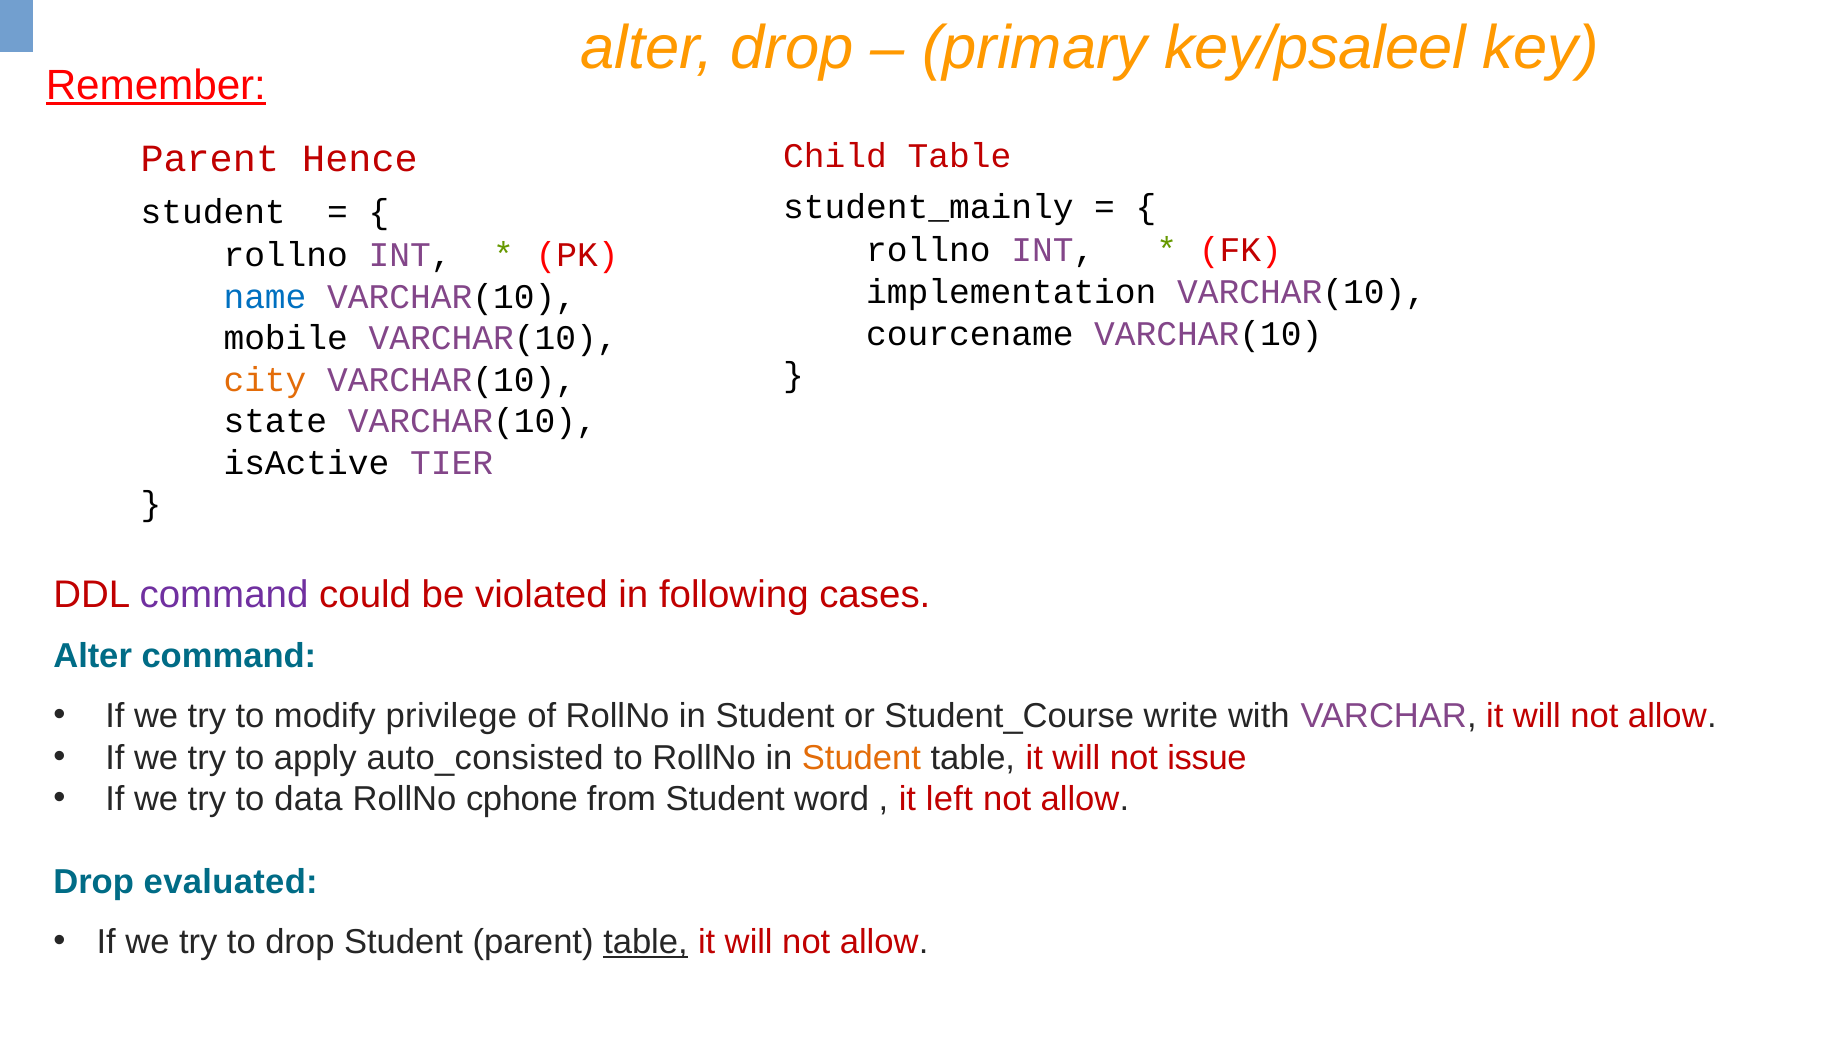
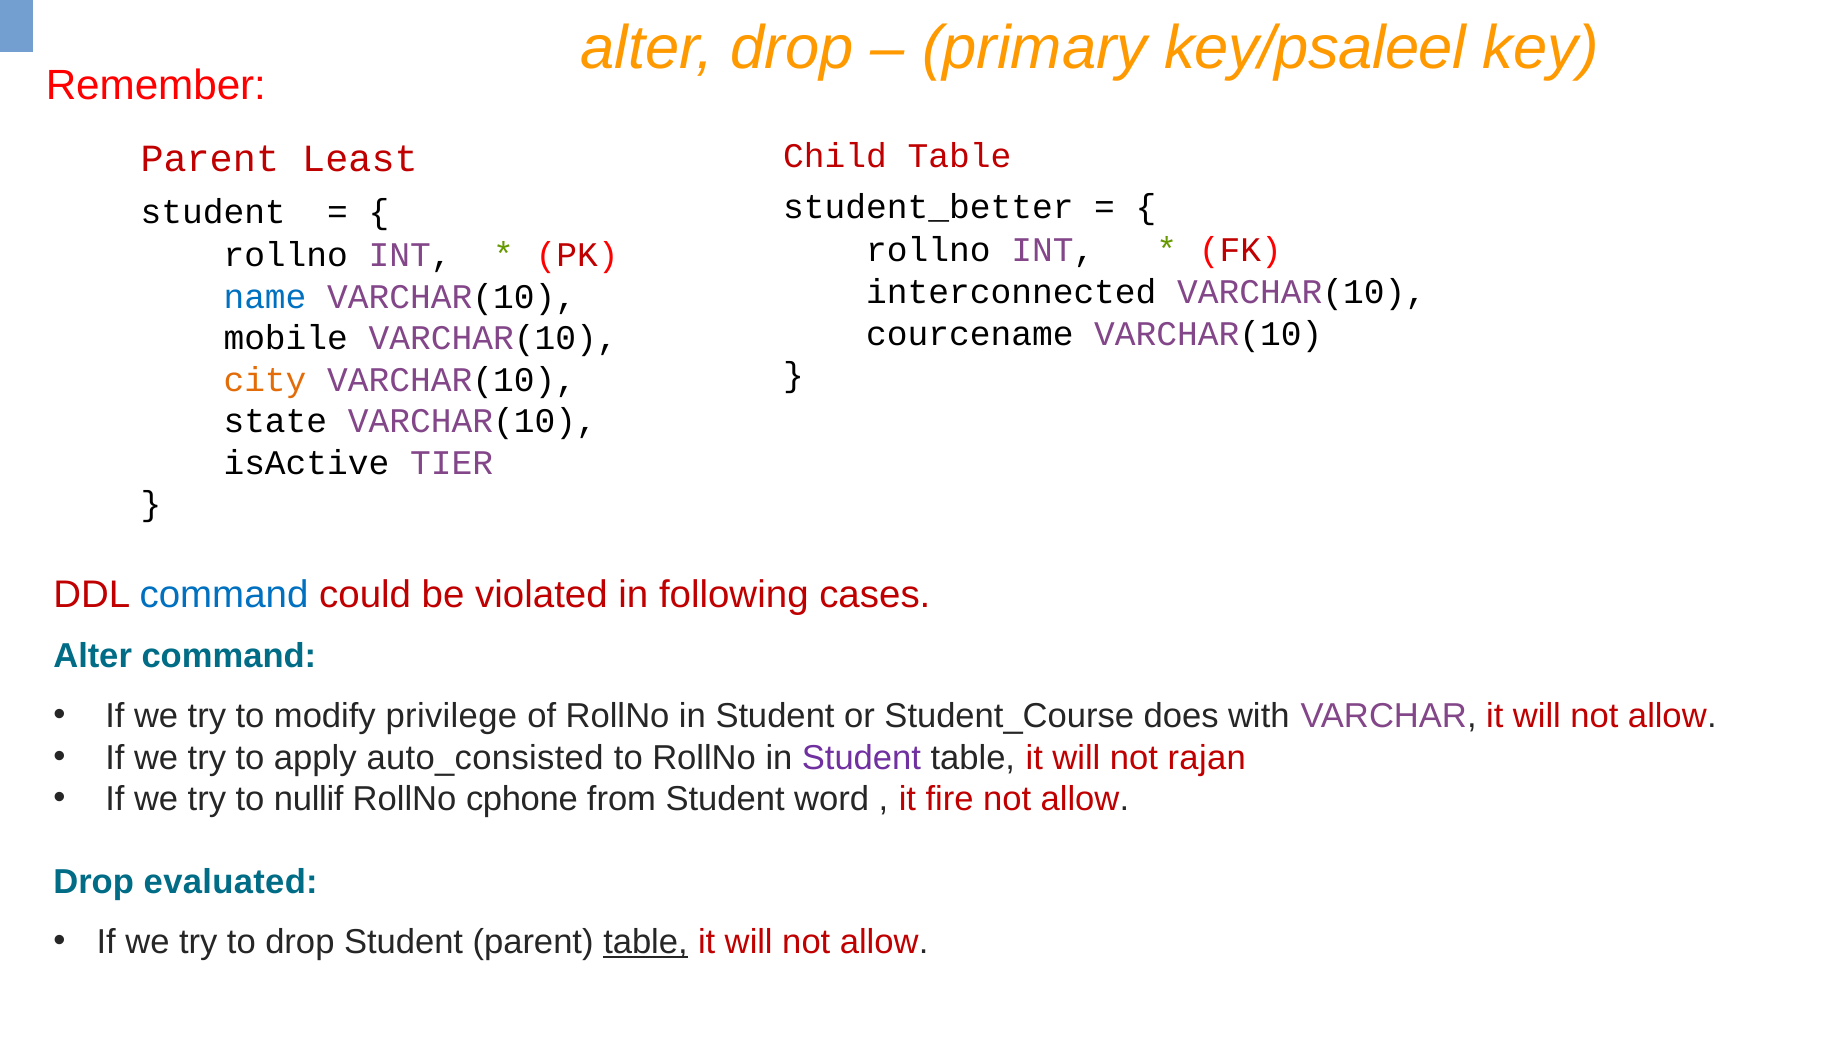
Remember underline: present -> none
Hence: Hence -> Least
student_mainly: student_mainly -> student_better
implementation: implementation -> interconnected
command at (224, 595) colour: purple -> blue
write: write -> does
Student at (861, 758) colour: orange -> purple
issue: issue -> rajan
data: data -> nullif
left: left -> fire
